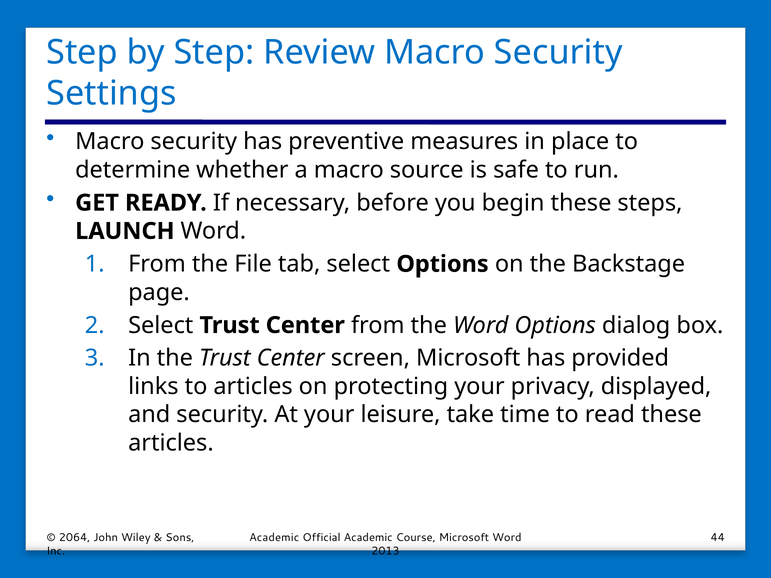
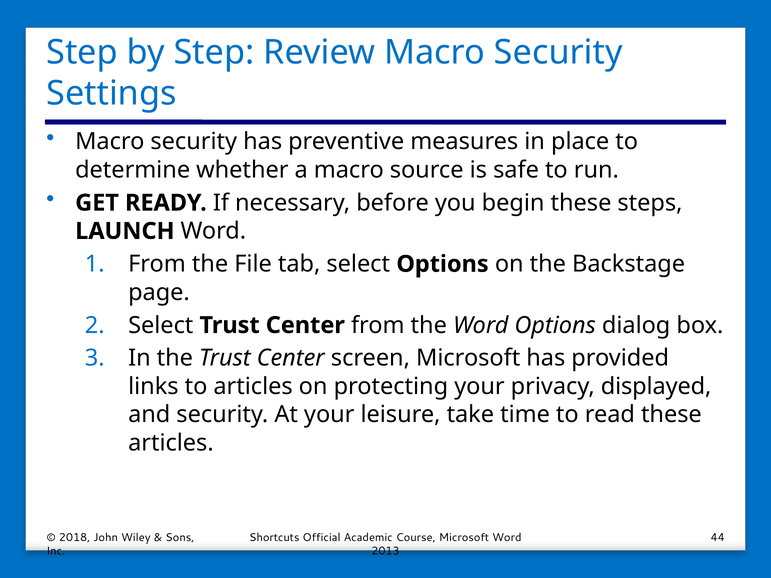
2064: 2064 -> 2018
Academic at (274, 538): Academic -> Shortcuts
